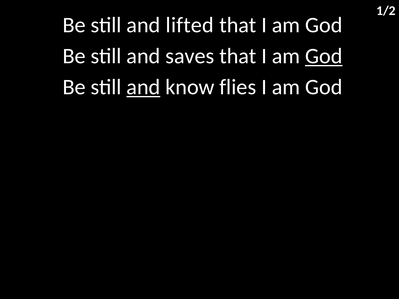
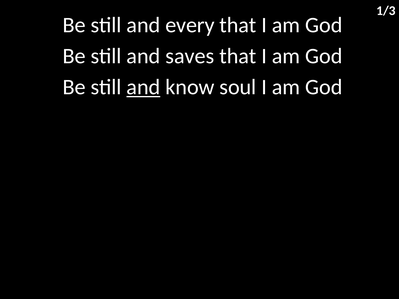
1/2: 1/2 -> 1/3
lifted: lifted -> every
God at (324, 56) underline: present -> none
flies: flies -> soul
